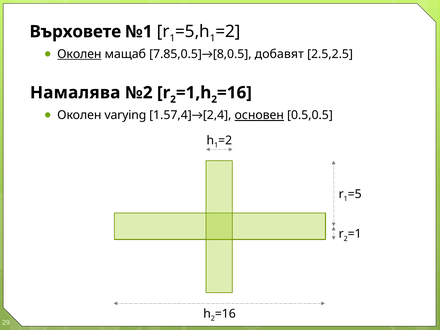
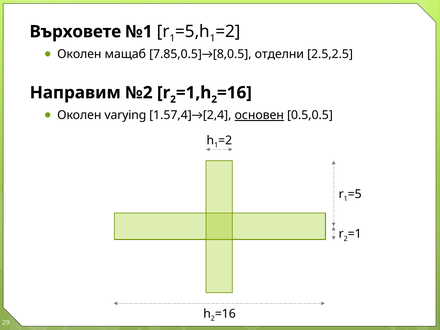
Околен at (79, 54) underline: present -> none
добавят: добавят -> отделни
Намалява: Намалява -> Направим
